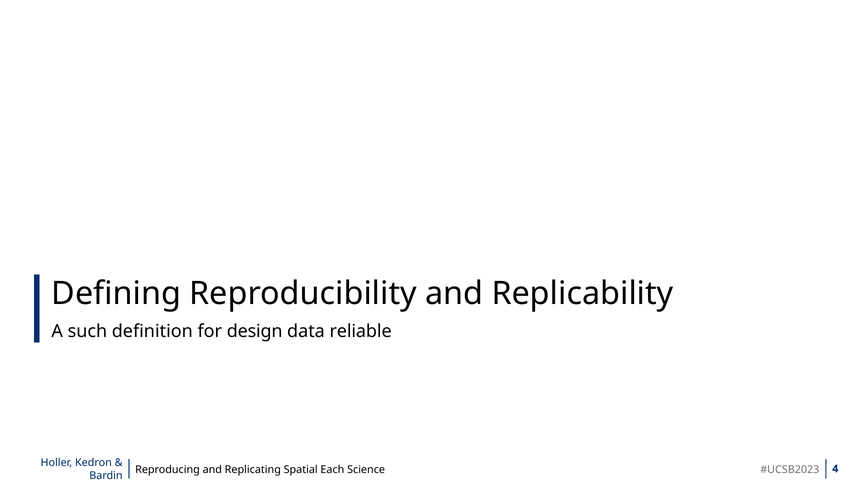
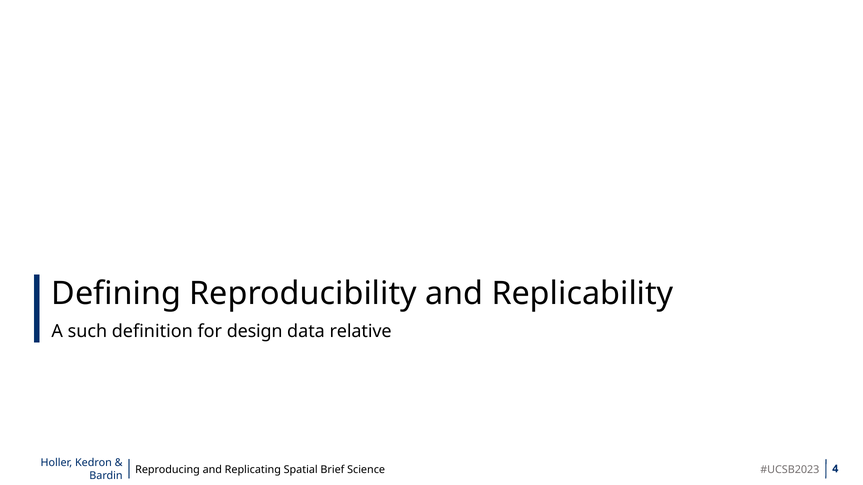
reliable: reliable -> relative
Each: Each -> Brief
